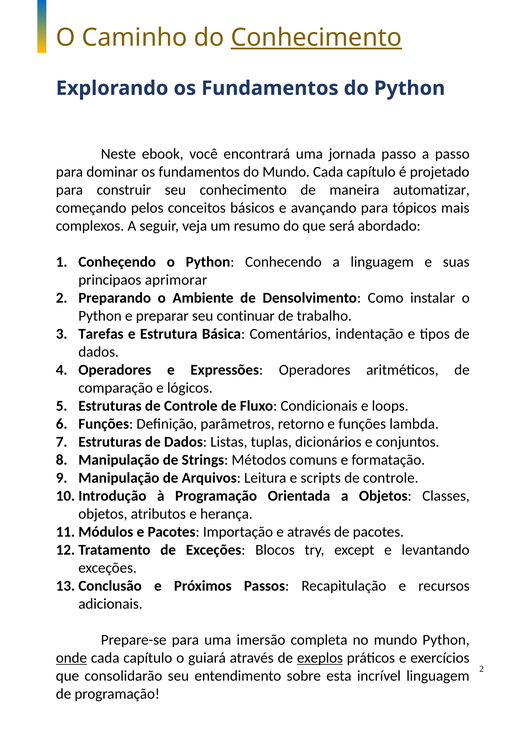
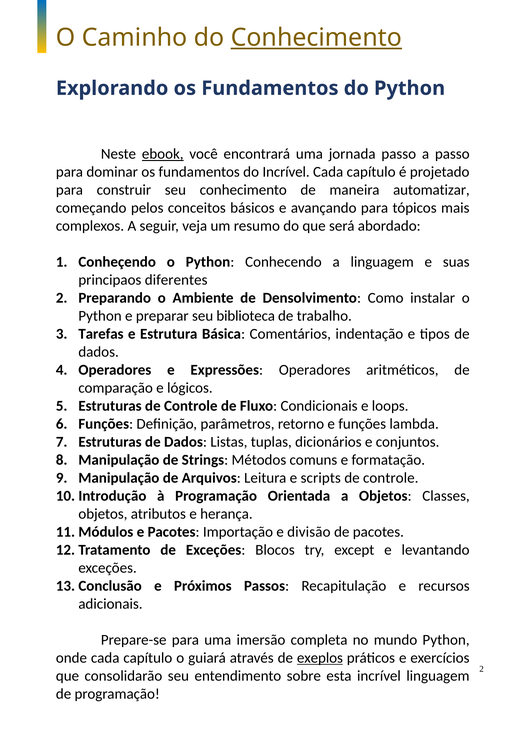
ebook underline: none -> present
do Mundo: Mundo -> Incrível
aprimorar: aprimorar -> diferentes
continuar: continuar -> biblioteca
e através: através -> divisão
onde underline: present -> none
